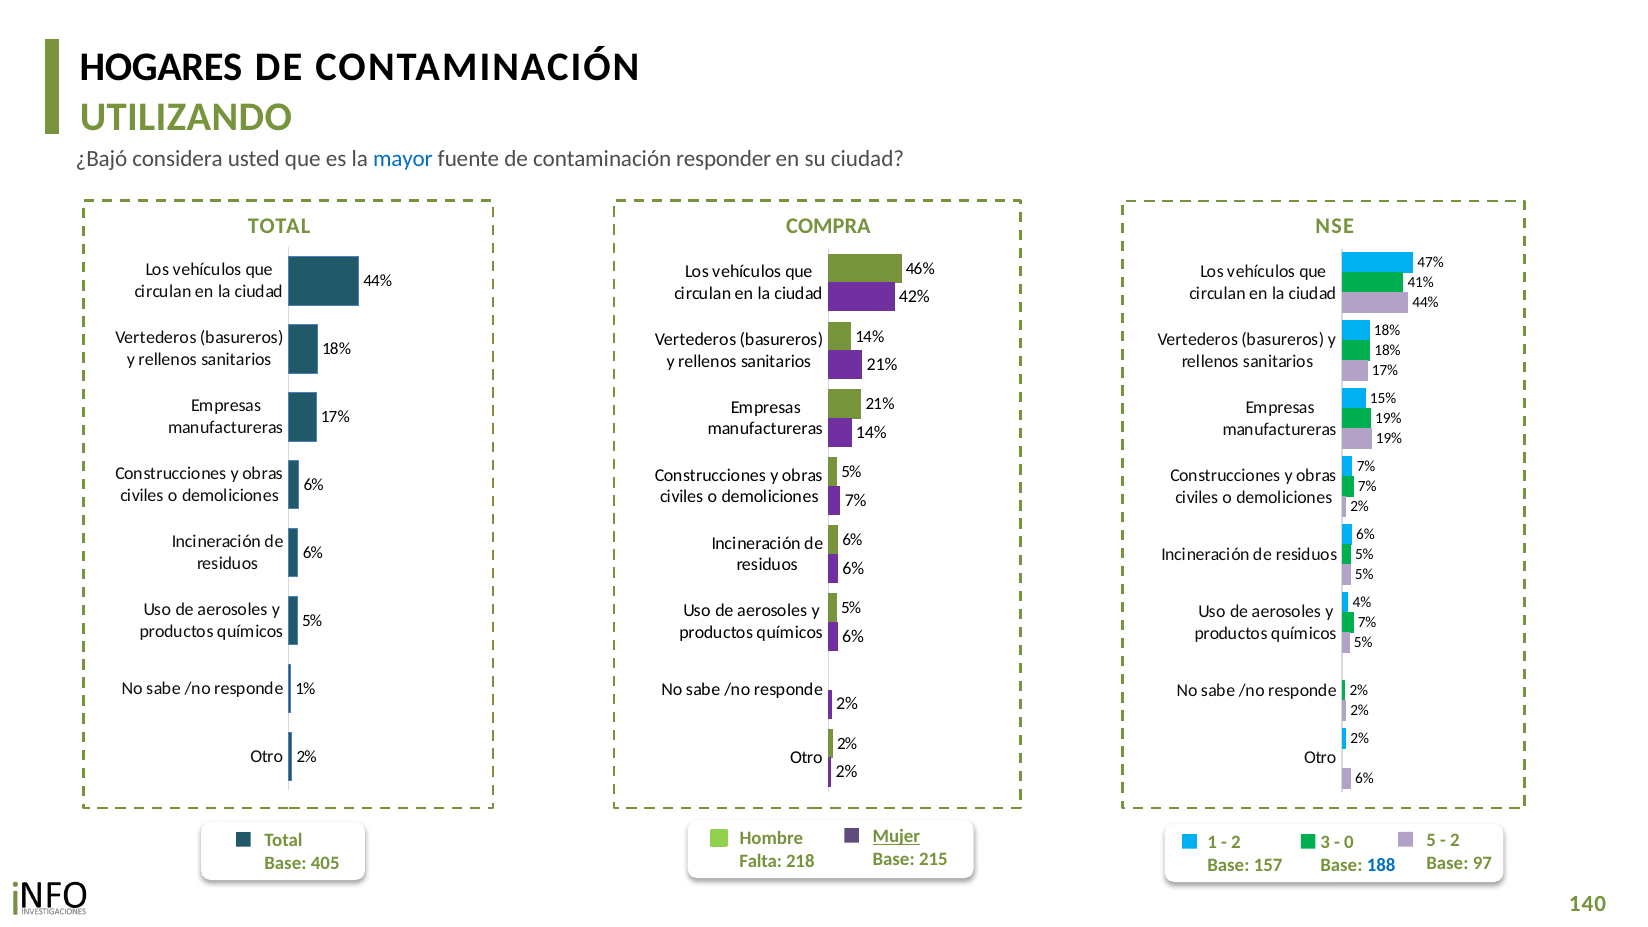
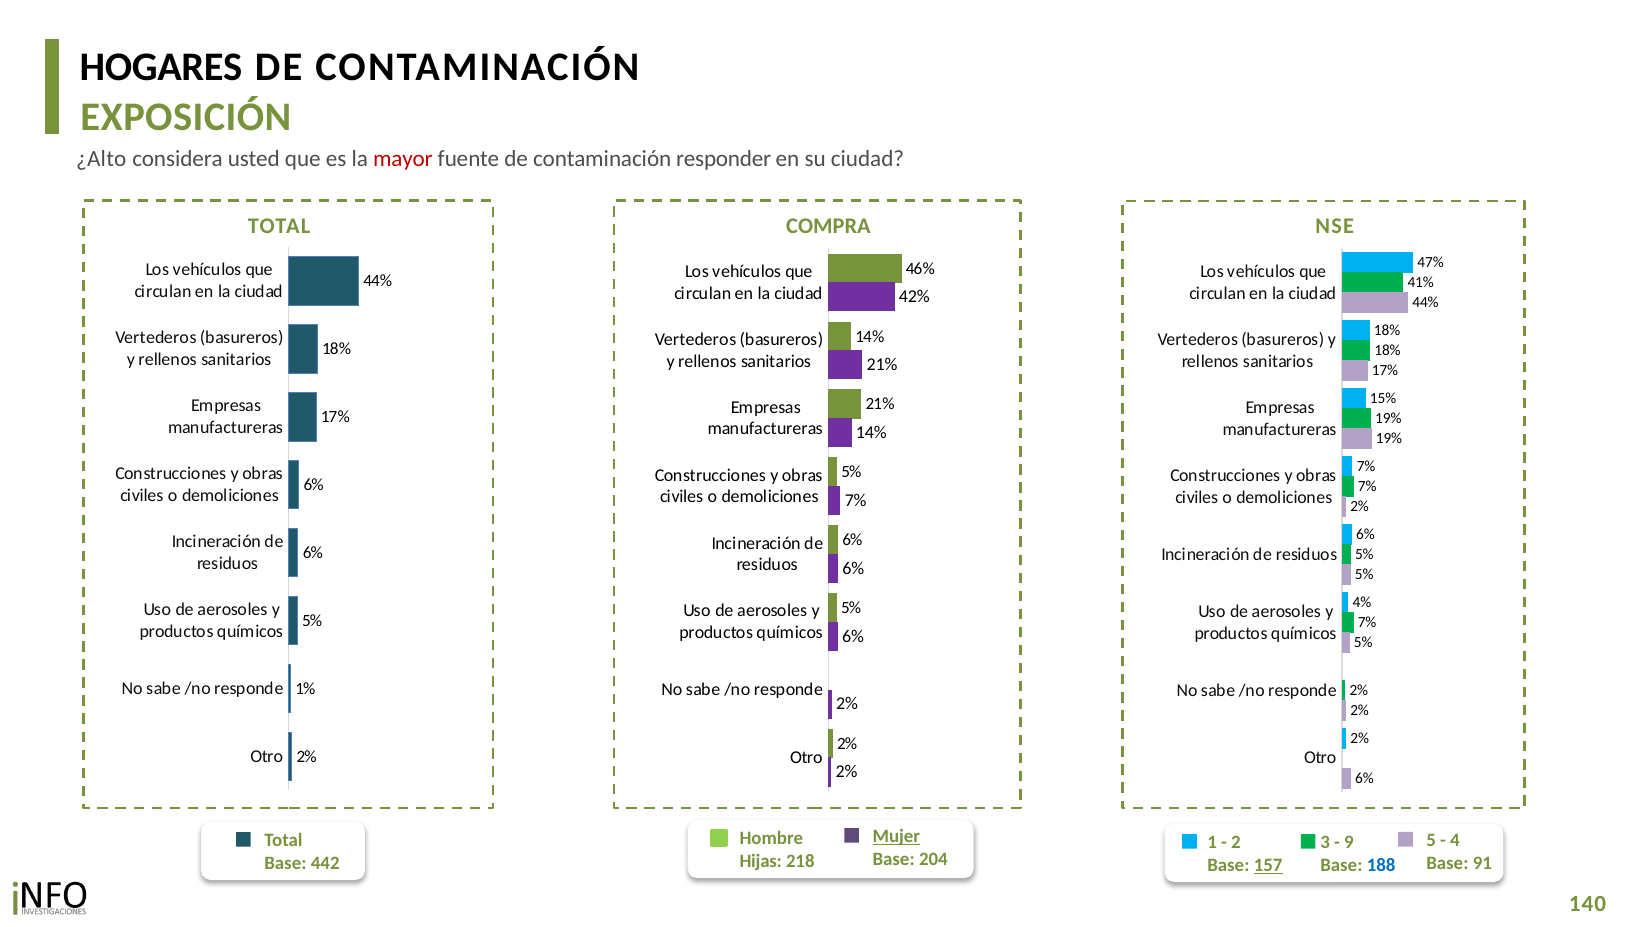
UTILIZANDO: UTILIZANDO -> EXPOSICIÓN
¿Bajó: ¿Bajó -> ¿Alto
mayor colour: blue -> red
2 at (1455, 840): 2 -> 4
0: 0 -> 9
215: 215 -> 204
Falta: Falta -> Hijas
97: 97 -> 91
405: 405 -> 442
157 underline: none -> present
